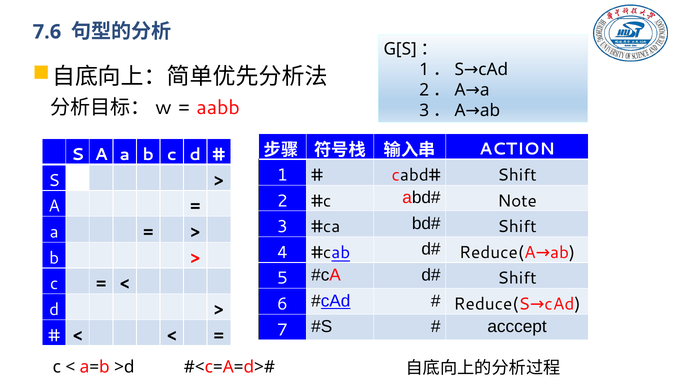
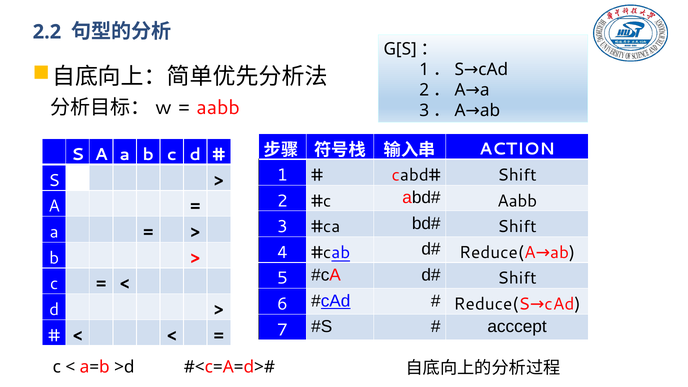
7.6: 7.6 -> 2.2
Note at (517, 201): Note -> Aabb
